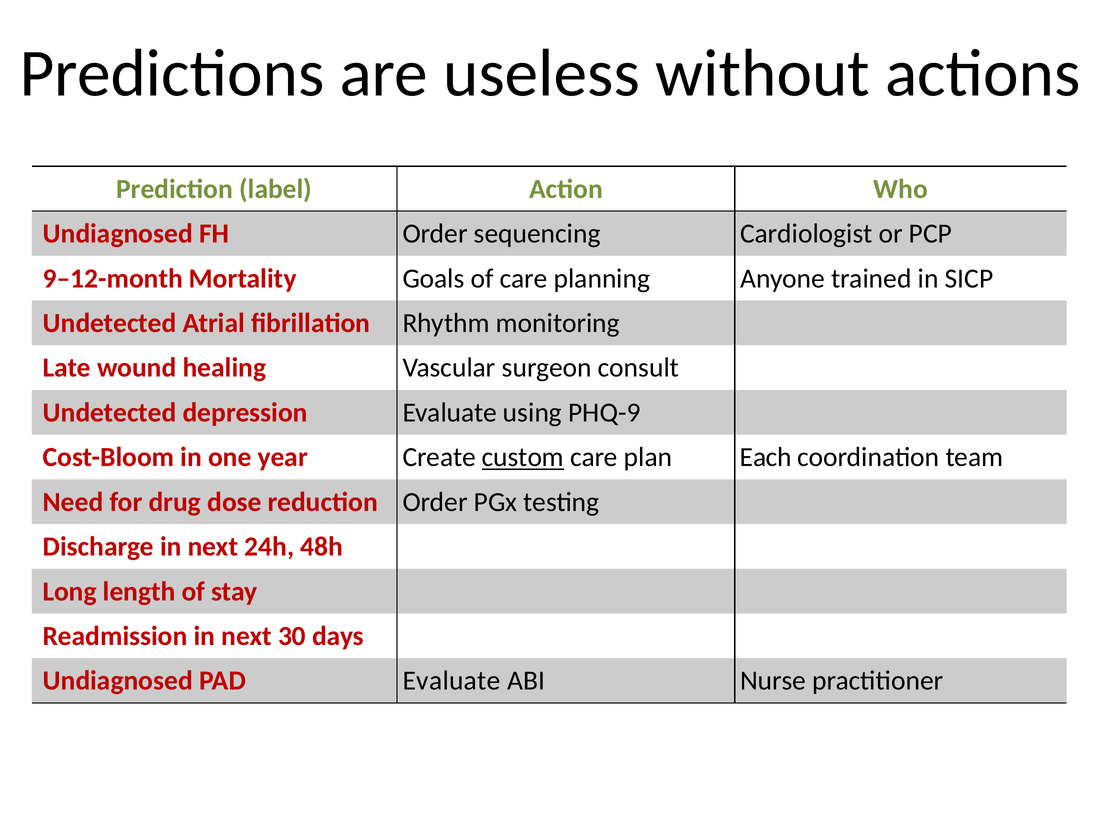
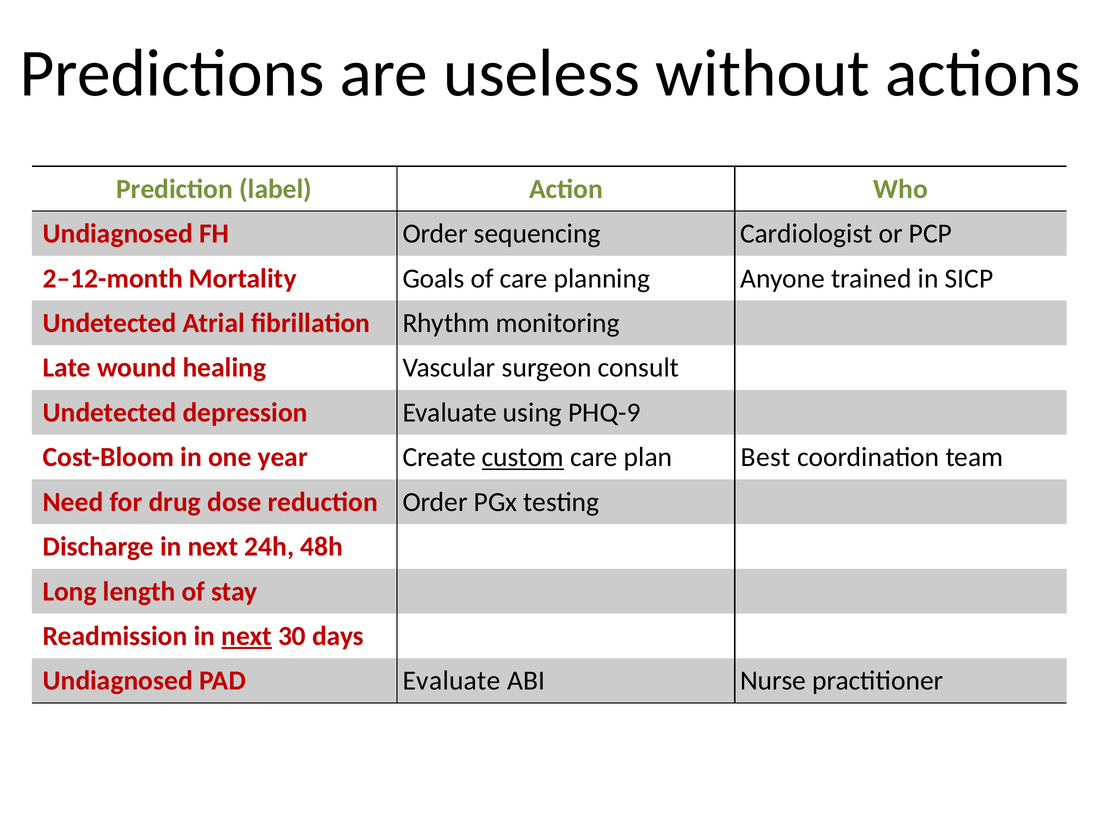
9–12-month: 9–12-month -> 2–12-month
Each: Each -> Best
next at (247, 636) underline: none -> present
